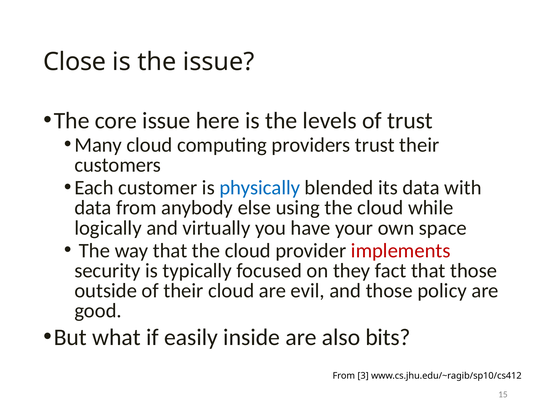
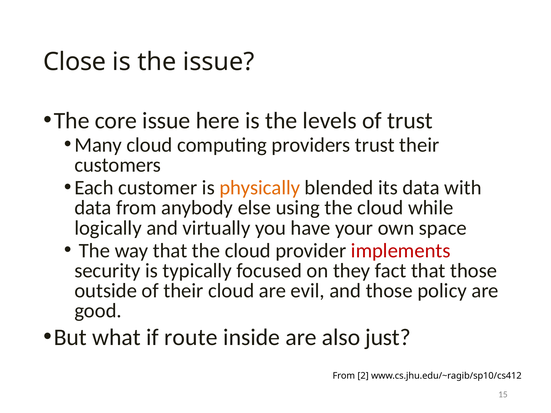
physically colour: blue -> orange
easily: easily -> route
bits: bits -> just
3: 3 -> 2
